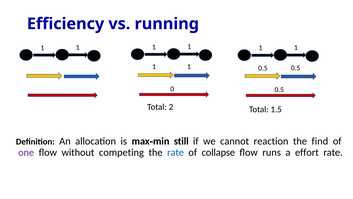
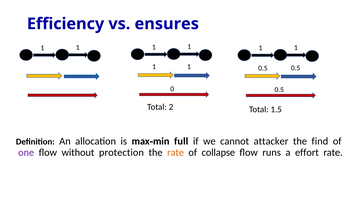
running: running -> ensures
still: still -> full
reaction: reaction -> attacker
competing: competing -> protection
rate at (176, 152) colour: blue -> orange
